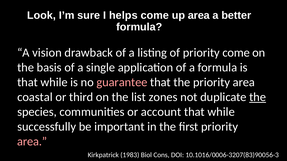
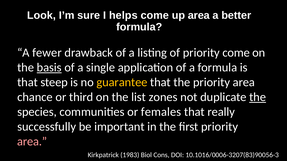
vision: vision -> fewer
basis underline: none -> present
while at (54, 82): while -> steep
guarantee colour: pink -> yellow
coastal: coastal -> chance
account: account -> females
while at (221, 112): while -> really
